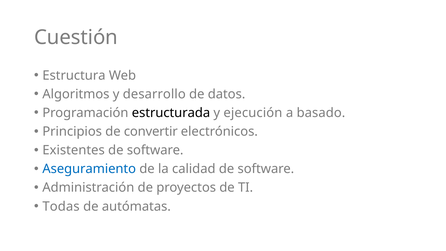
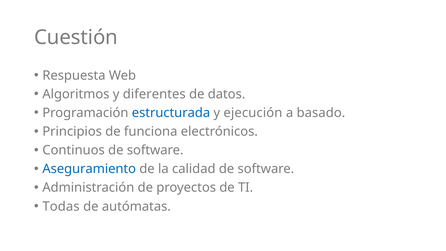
Estructura: Estructura -> Respuesta
desarrollo: desarrollo -> diferentes
estructurada colour: black -> blue
convertir: convertir -> funciona
Existentes: Existentes -> Continuos
